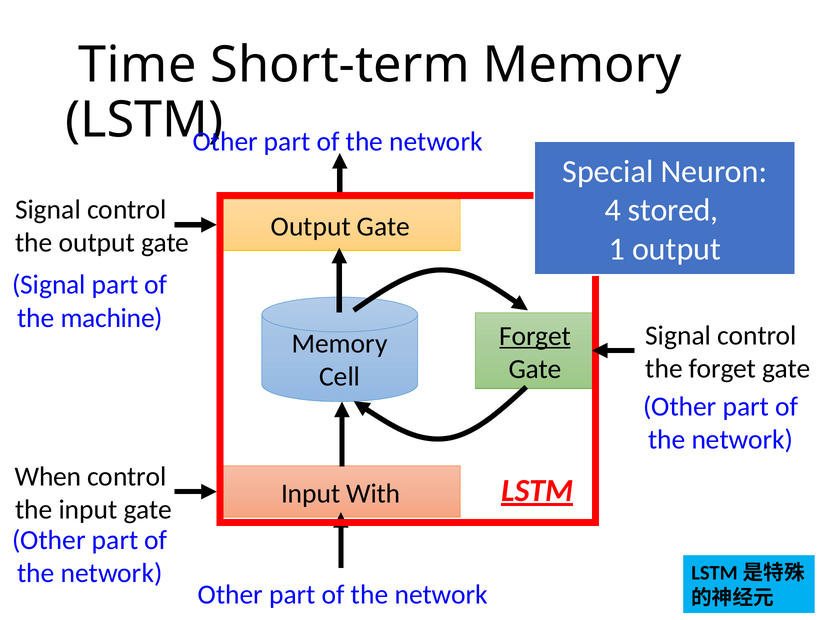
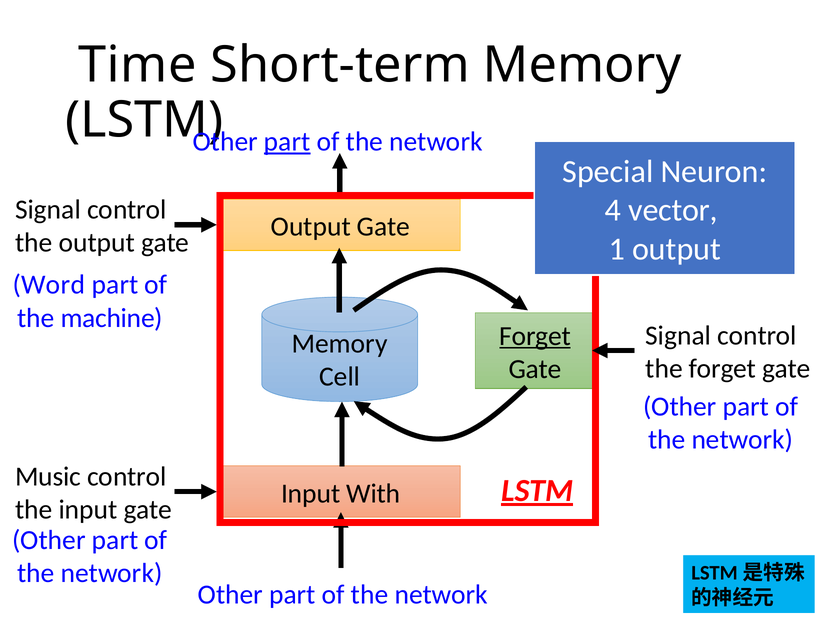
part at (287, 142) underline: none -> present
stored: stored -> vector
Signal at (49, 285): Signal -> Word
When: When -> Music
